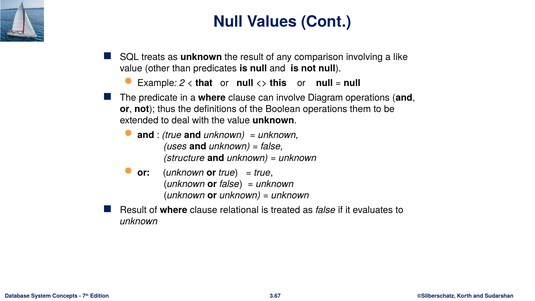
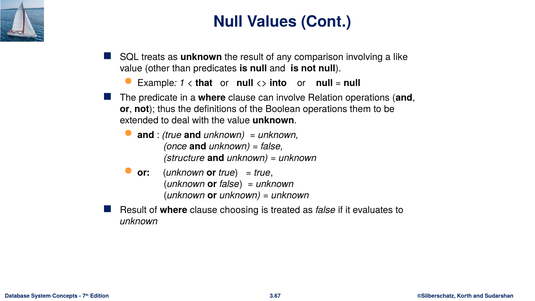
2: 2 -> 1
this: this -> into
Diagram: Diagram -> Relation
uses: uses -> once
relational: relational -> choosing
